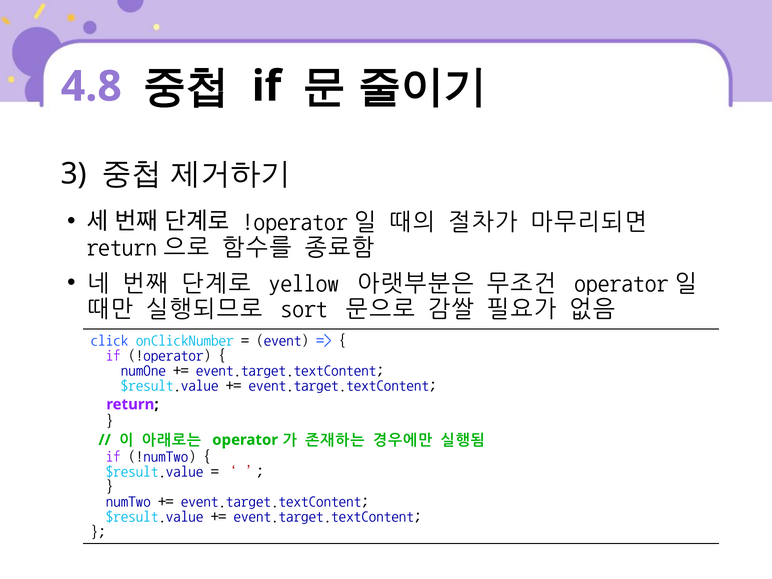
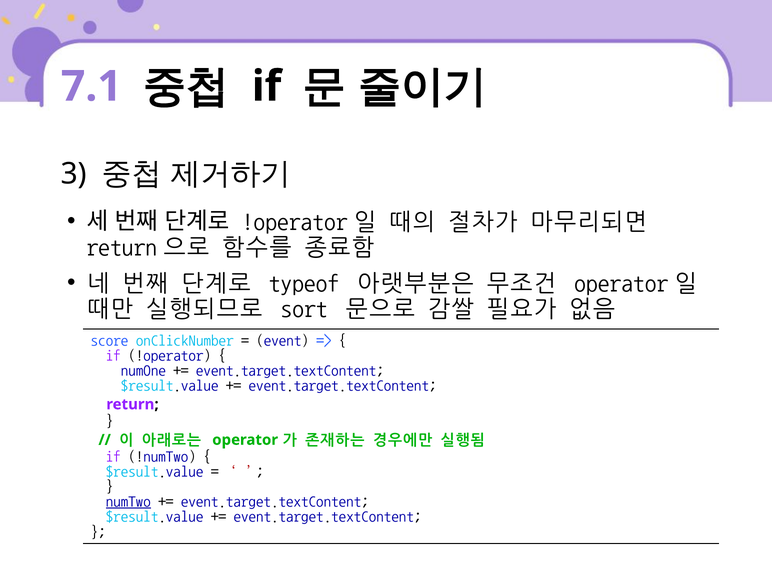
4.8: 4.8 -> 7.1
yellow: yellow -> typeof
click: click -> score
numTwo underline: none -> present
